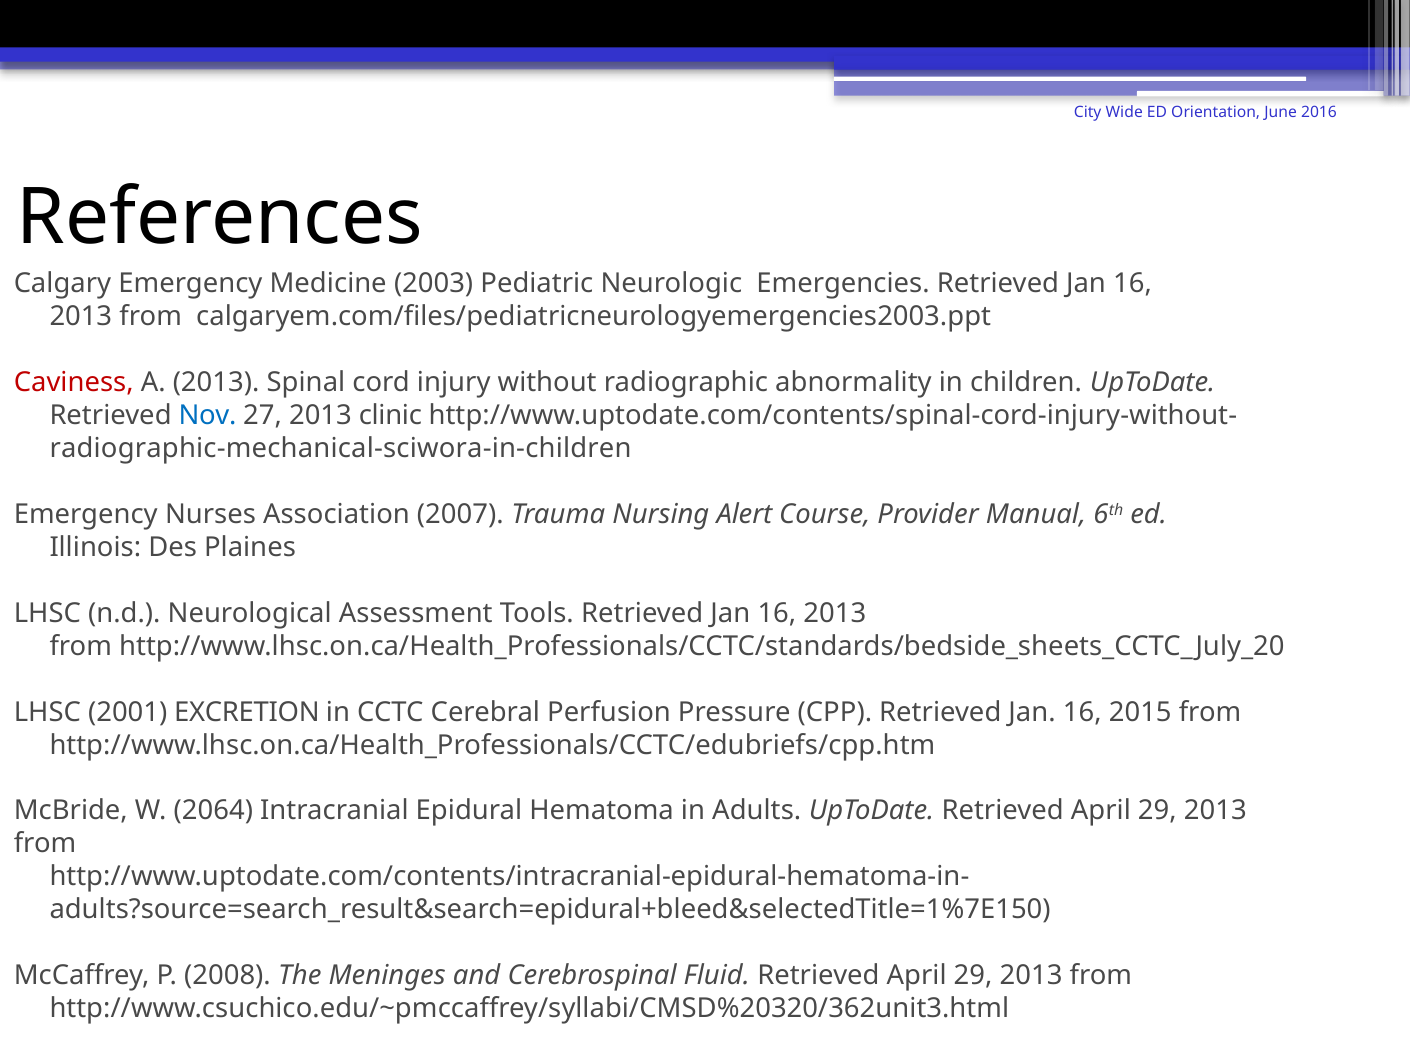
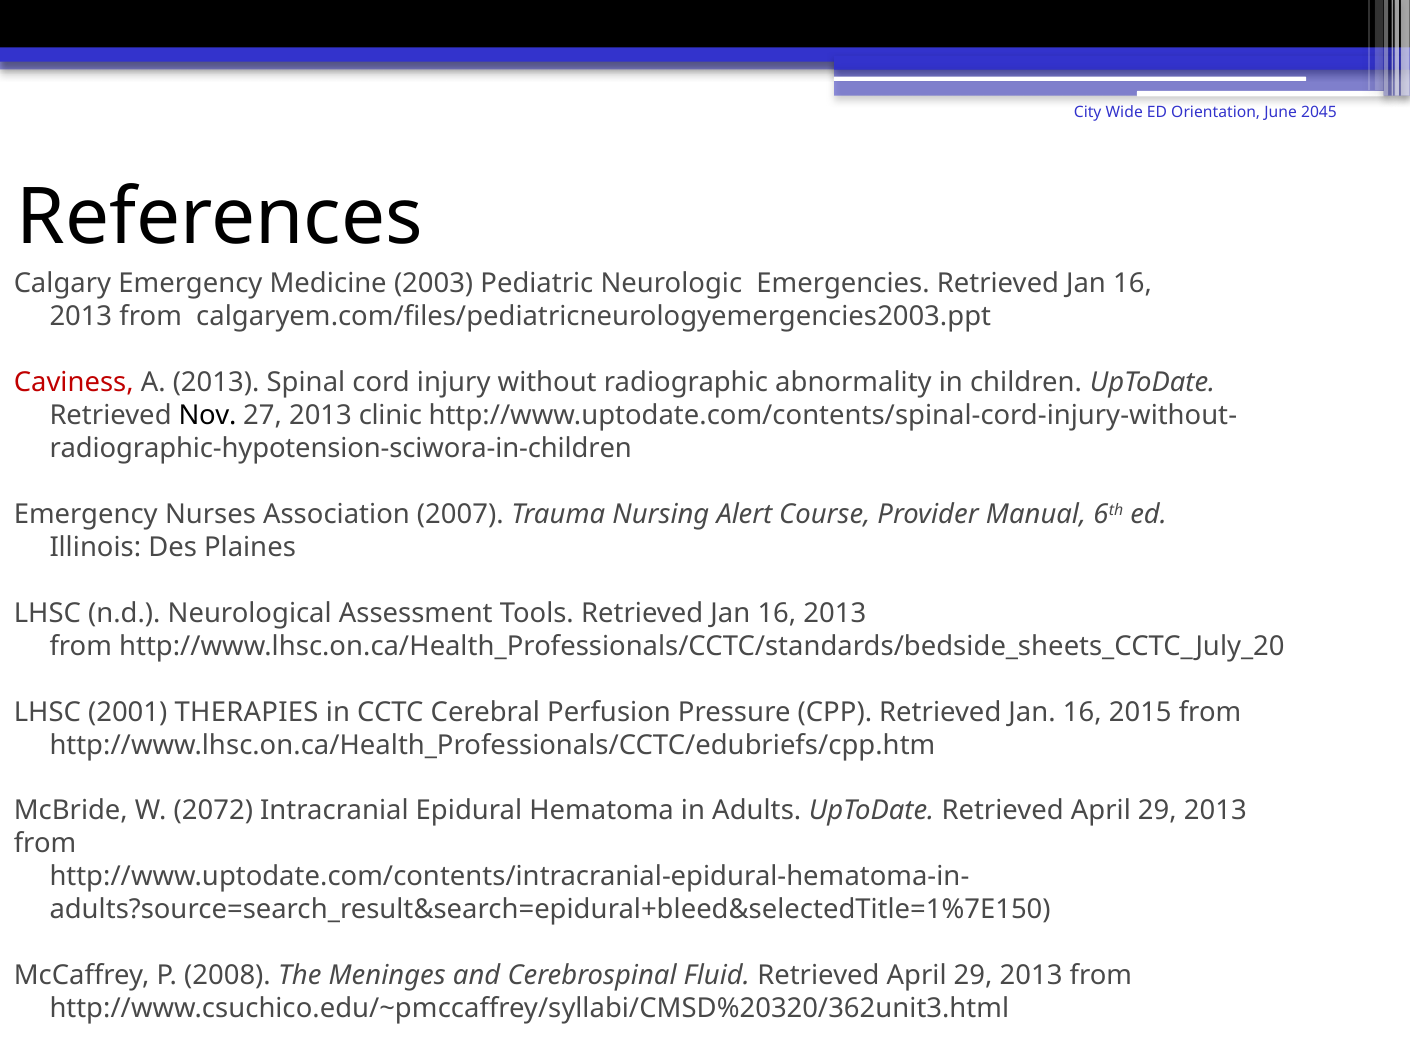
2016: 2016 -> 2045
Nov colour: blue -> black
radiographic-mechanical-sciwora-in-children: radiographic-mechanical-sciwora-in-children -> radiographic-hypotension-sciwora-in-children
EXCRETION: EXCRETION -> THERAPIES
2064: 2064 -> 2072
